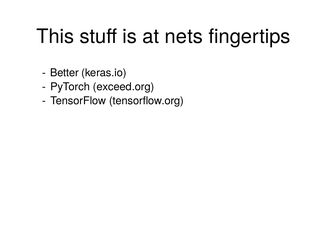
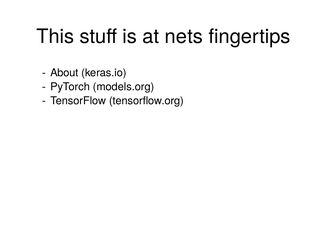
Better: Better -> About
exceed.org: exceed.org -> models.org
